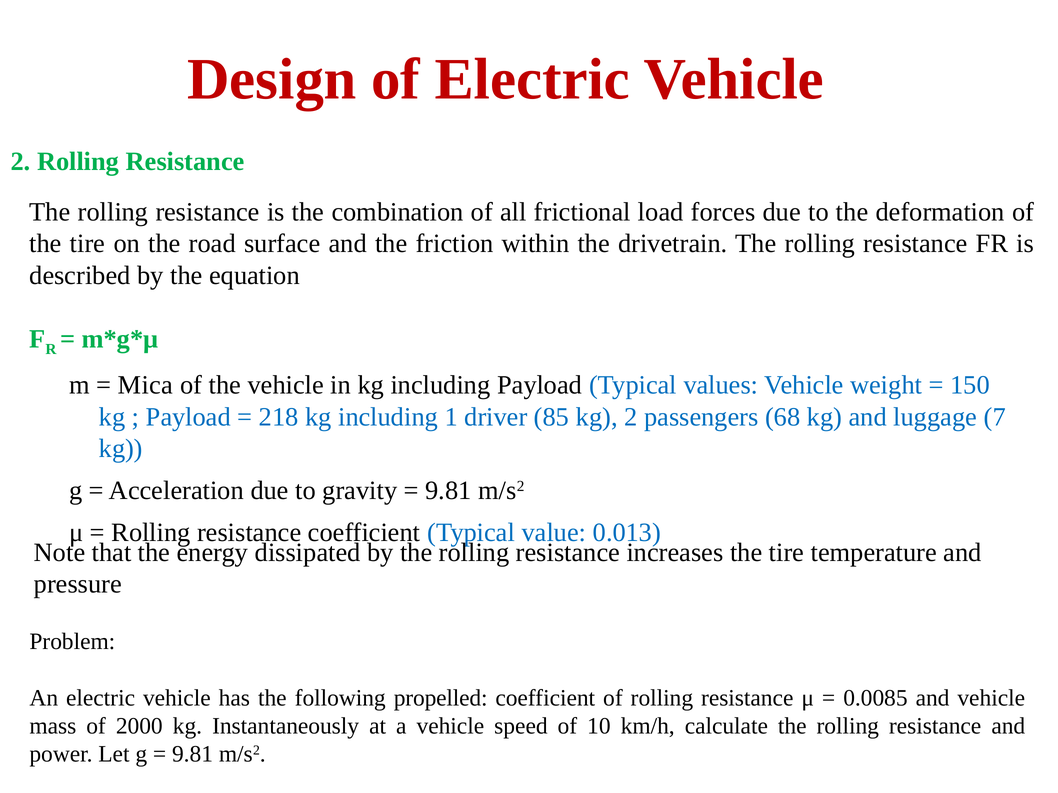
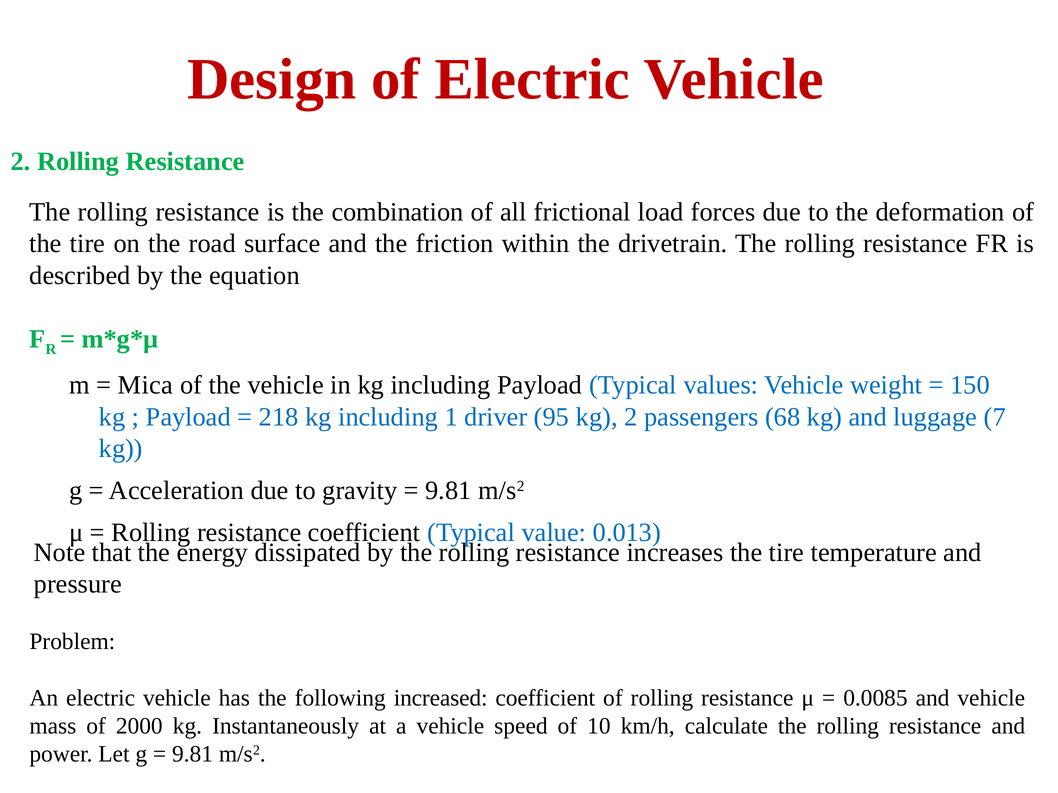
85: 85 -> 95
propelled: propelled -> increased
